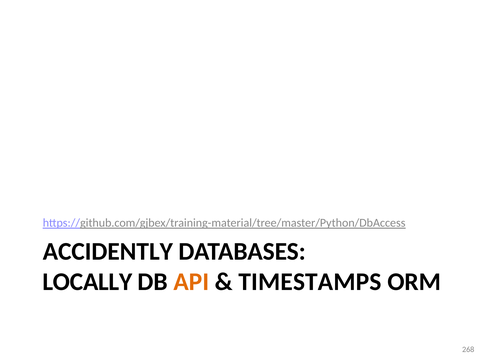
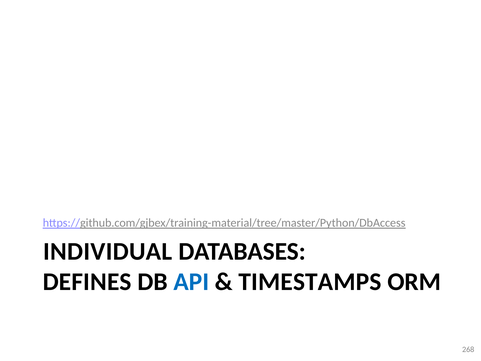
ACCIDENTLY: ACCIDENTLY -> INDIVIDUAL
LOCALLY: LOCALLY -> DEFINES
API colour: orange -> blue
